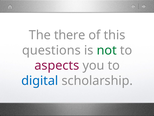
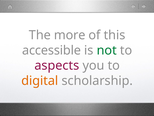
there: there -> more
questions: questions -> accessible
digital colour: blue -> orange
